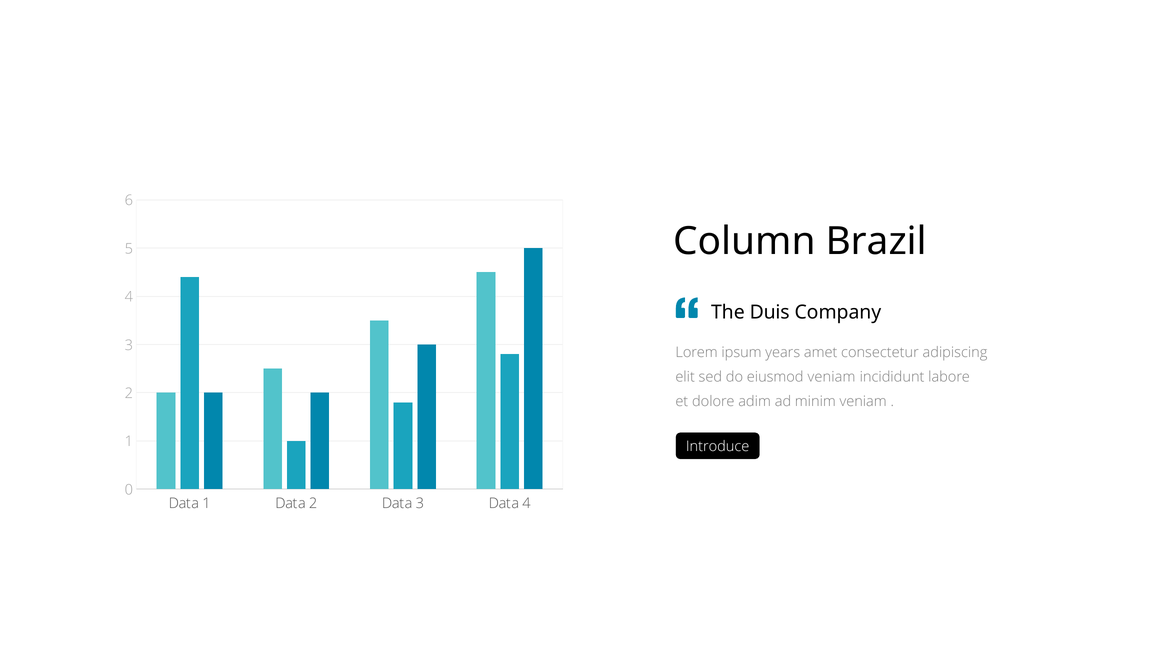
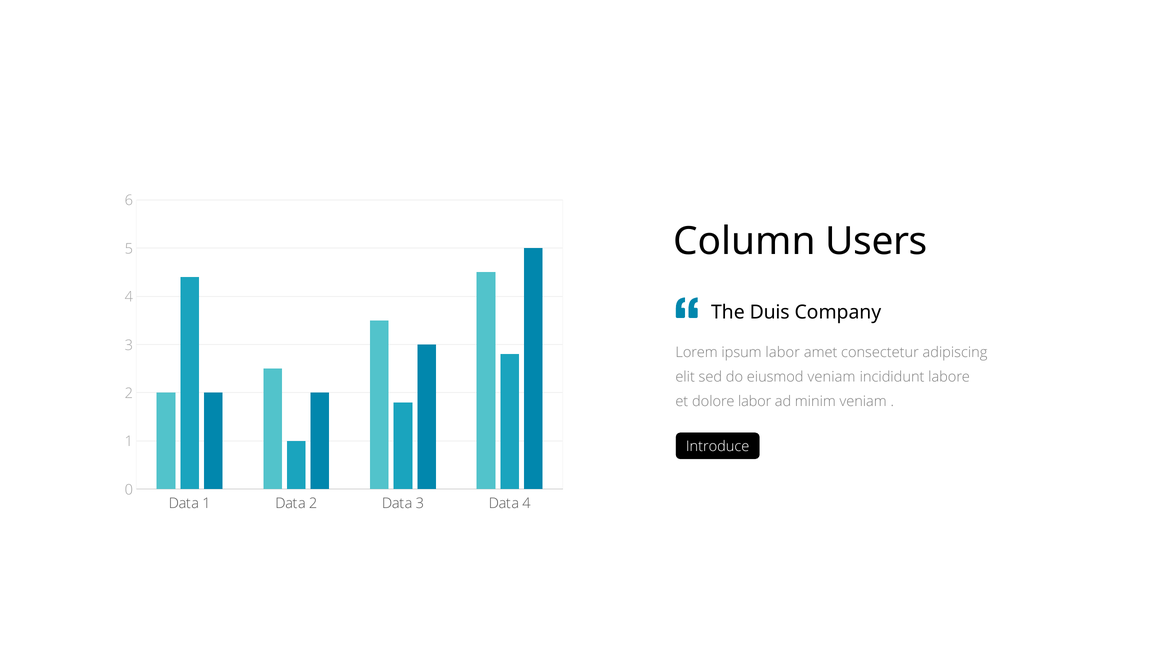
Brazil: Brazil -> Users
ipsum years: years -> labor
dolore adim: adim -> labor
